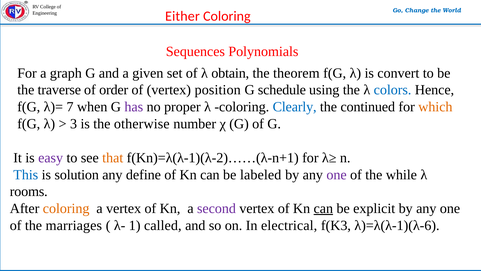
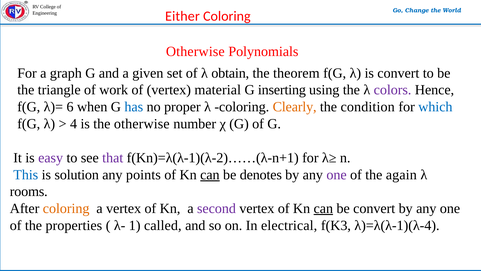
Sequences at (195, 52): Sequences -> Otherwise
traverse: traverse -> triangle
order: order -> work
position: position -> material
schedule: schedule -> inserting
colors colour: blue -> purple
7: 7 -> 6
has colour: purple -> blue
Clearly colour: blue -> orange
continued: continued -> condition
which colour: orange -> blue
3: 3 -> 4
that colour: orange -> purple
define: define -> points
can at (210, 174) underline: none -> present
labeled: labeled -> denotes
while: while -> again
be explicit: explicit -> convert
marriages: marriages -> properties
λ)=λ(λ-1)(λ-6: λ)=λ(λ-1)(λ-6 -> λ)=λ(λ-1)(λ-4
